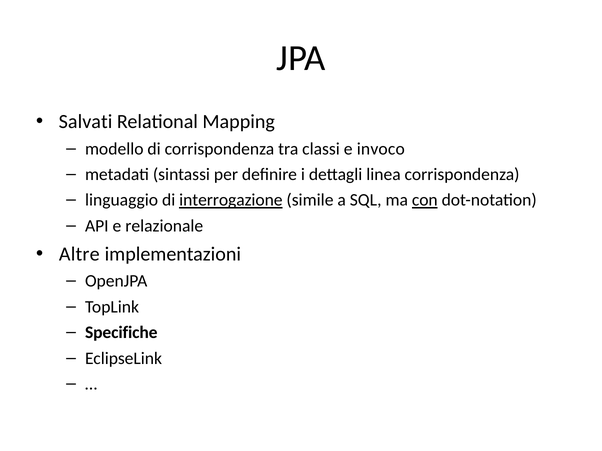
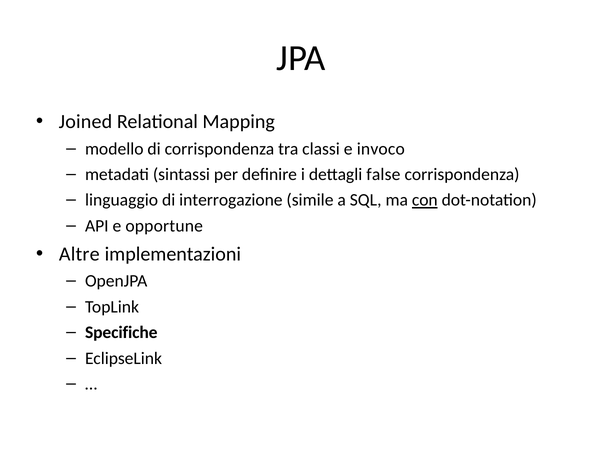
Salvati: Salvati -> Joined
linea: linea -> false
interrogazione underline: present -> none
relazionale: relazionale -> opportune
